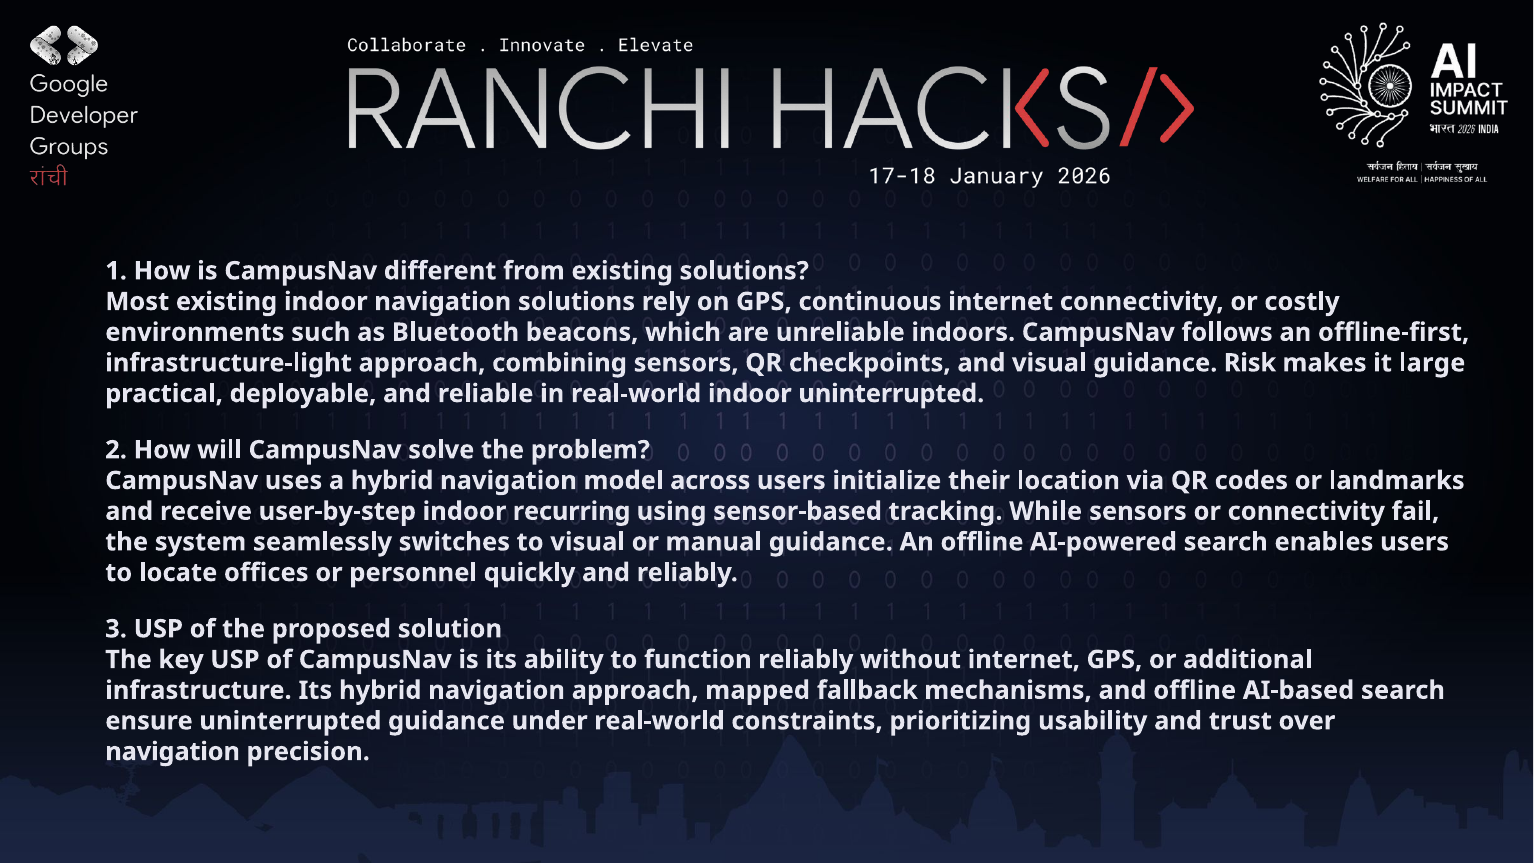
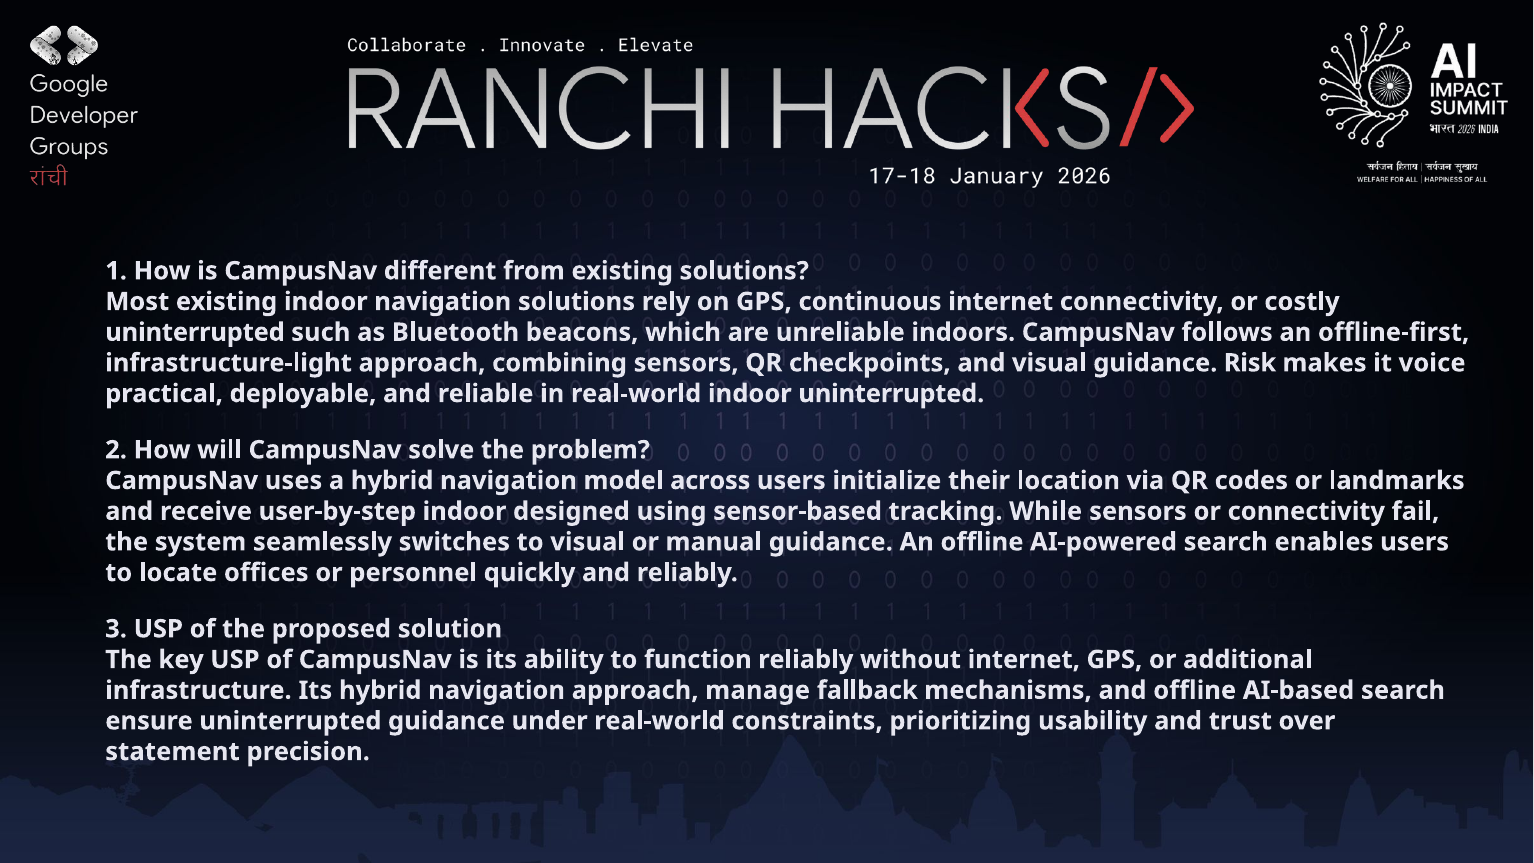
environments at (195, 332): environments -> uninterrupted
large: large -> voice
recurring: recurring -> designed
mapped: mapped -> manage
navigation at (173, 752): navigation -> statement
